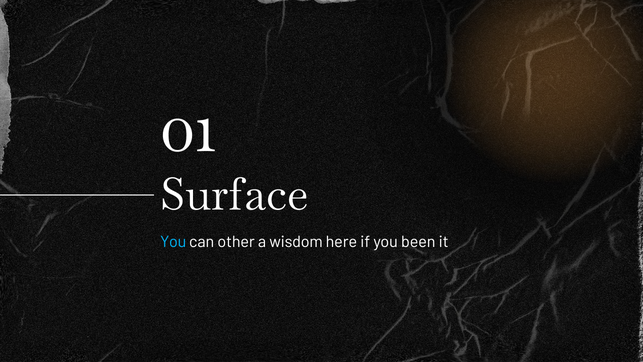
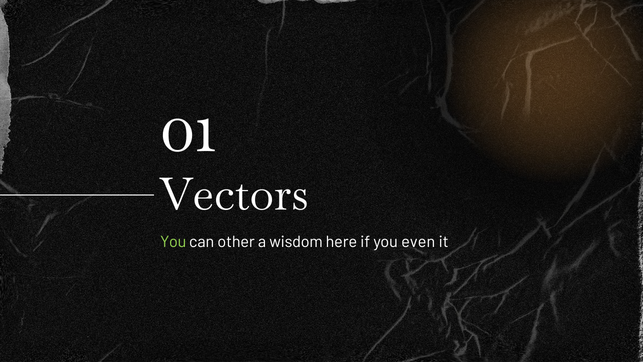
Surface: Surface -> Vectors
You at (173, 242) colour: light blue -> light green
been: been -> even
